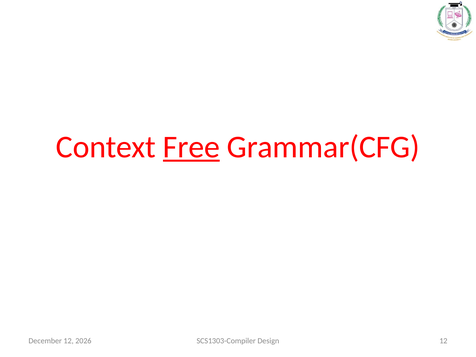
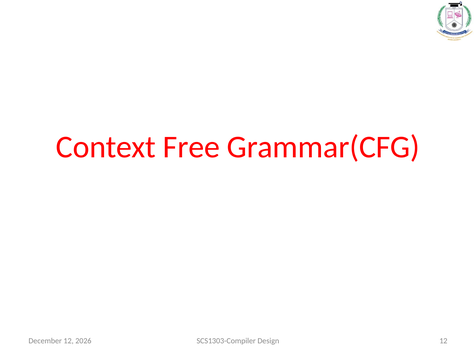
Free underline: present -> none
